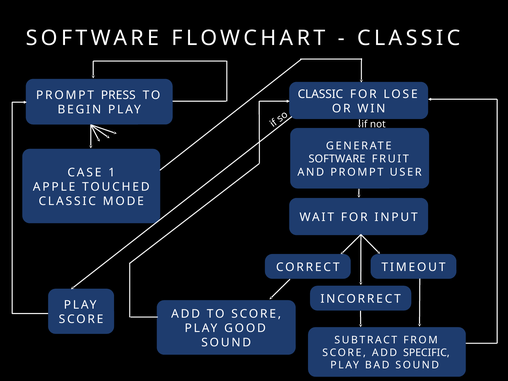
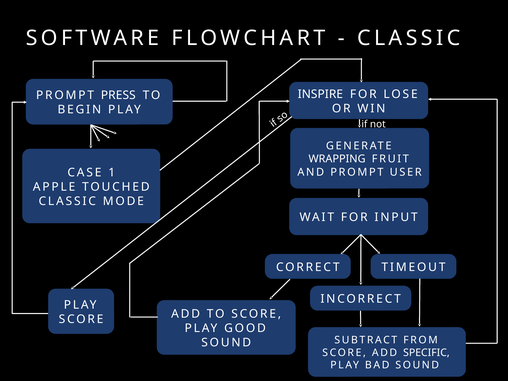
CLASSIC at (320, 94): CLASSIC -> INSPIRE
SOFTWARE at (337, 159): SOFTWARE -> WRAPPING
